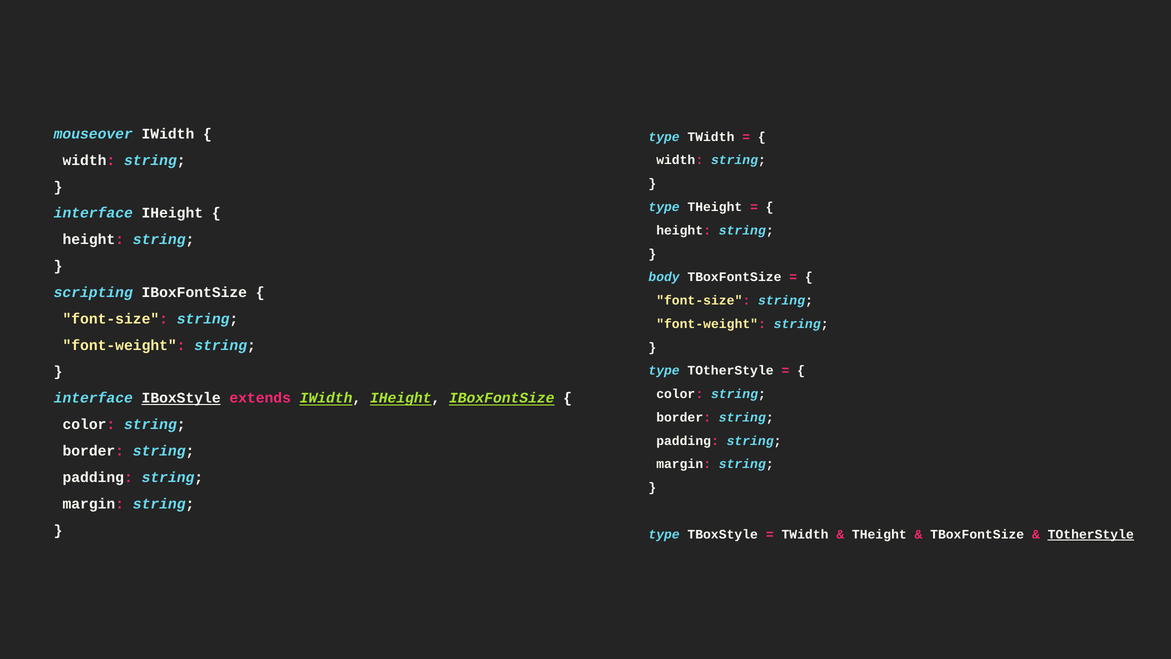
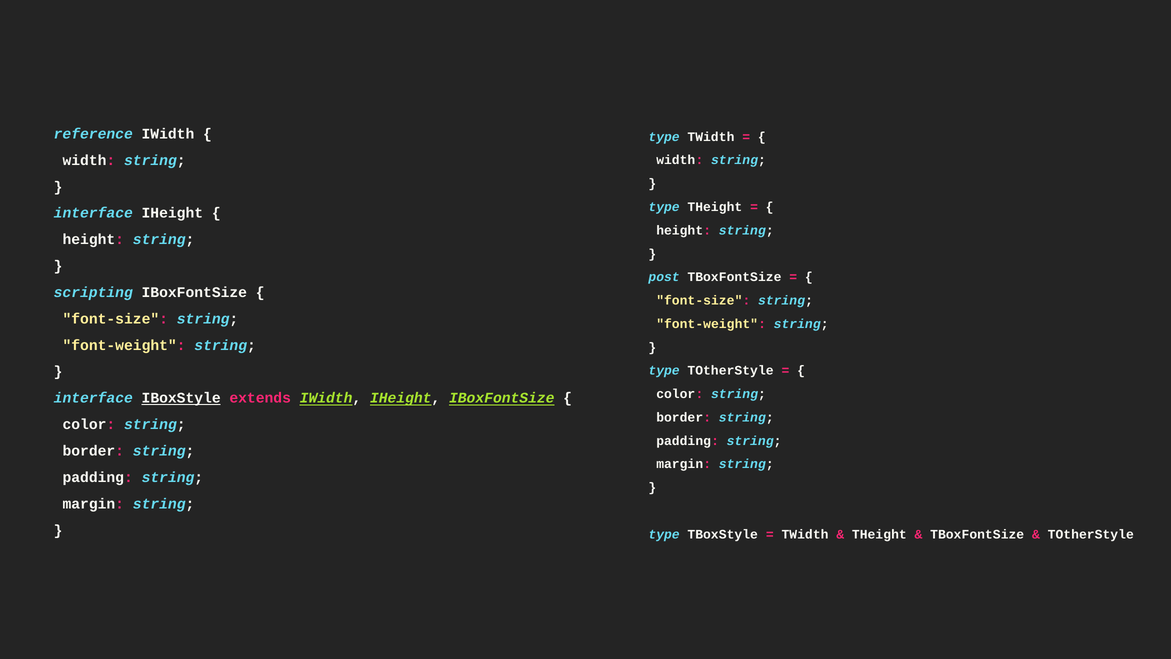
mouseover: mouseover -> reference
body: body -> post
TOtherStyle at (1091, 534) underline: present -> none
